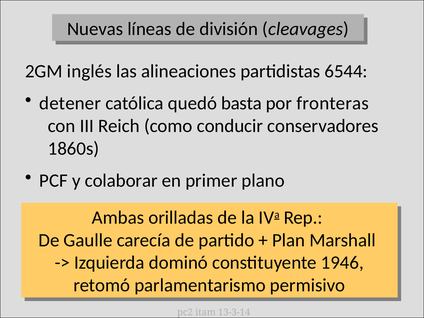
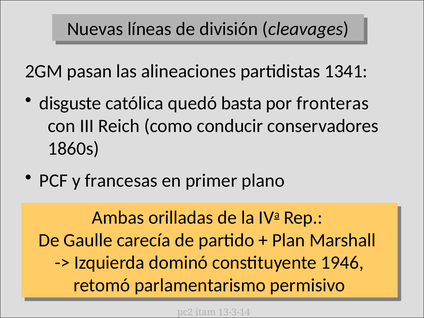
inglés: inglés -> pasan
6544: 6544 -> 1341
detener: detener -> disguste
colaborar: colaborar -> francesas
